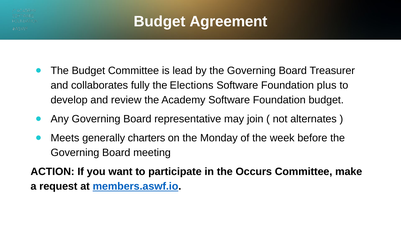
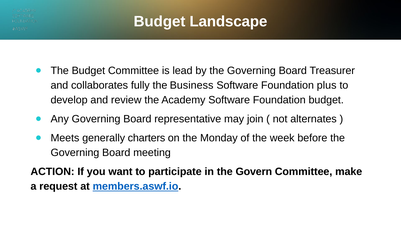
Agreement: Agreement -> Landscape
Elections: Elections -> Business
Occurs: Occurs -> Govern
